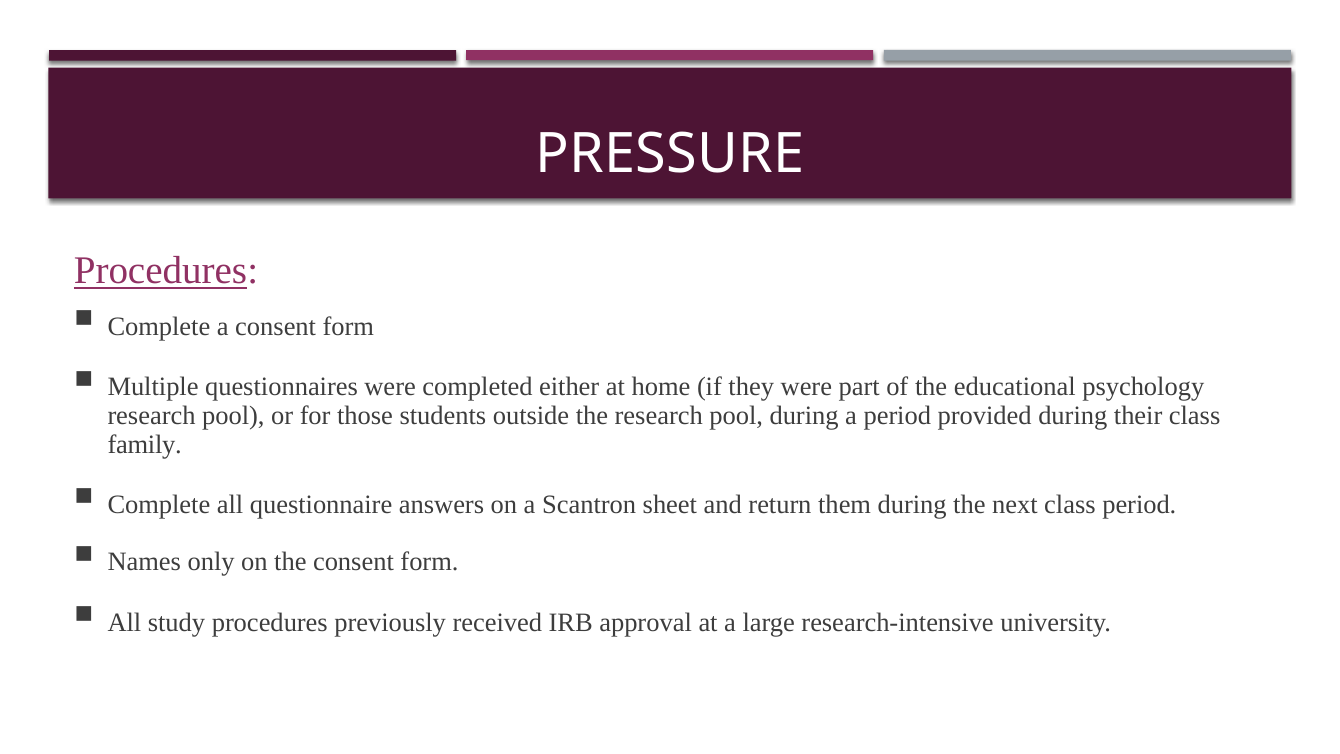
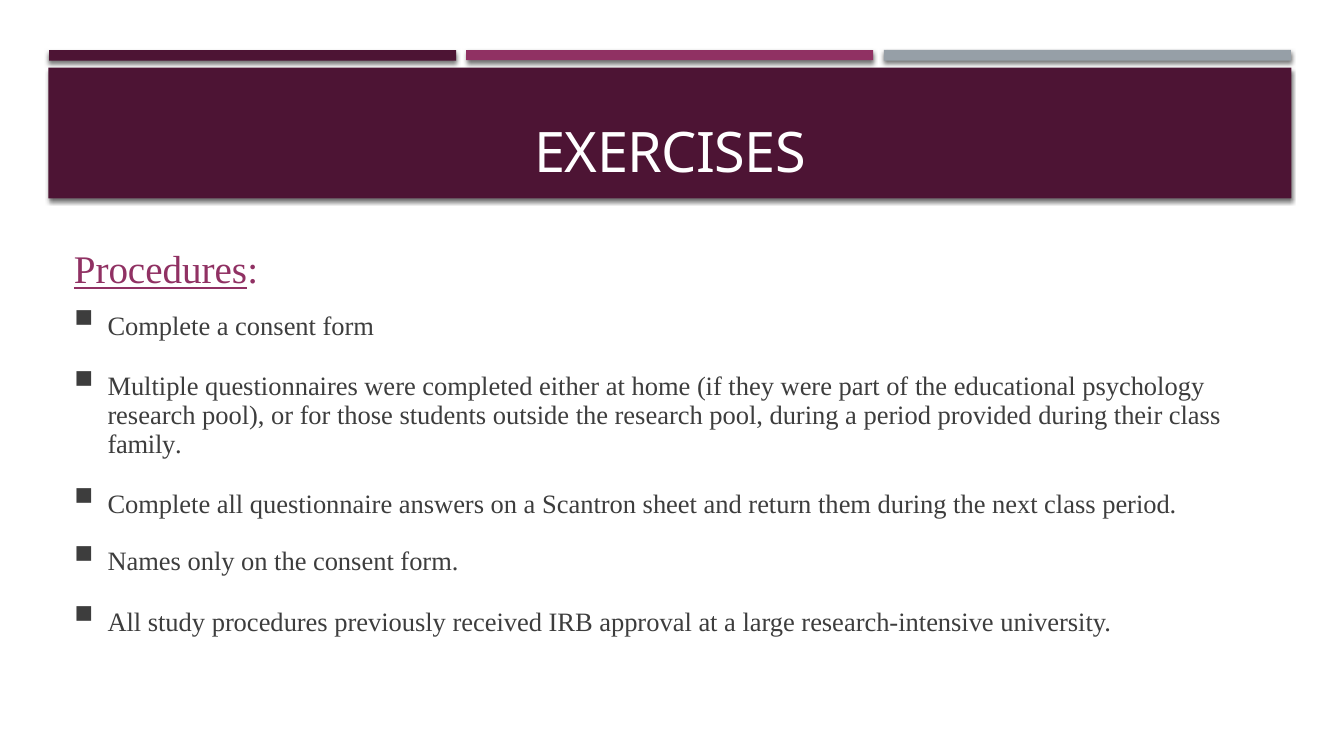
PRESSURE: PRESSURE -> EXERCISES
